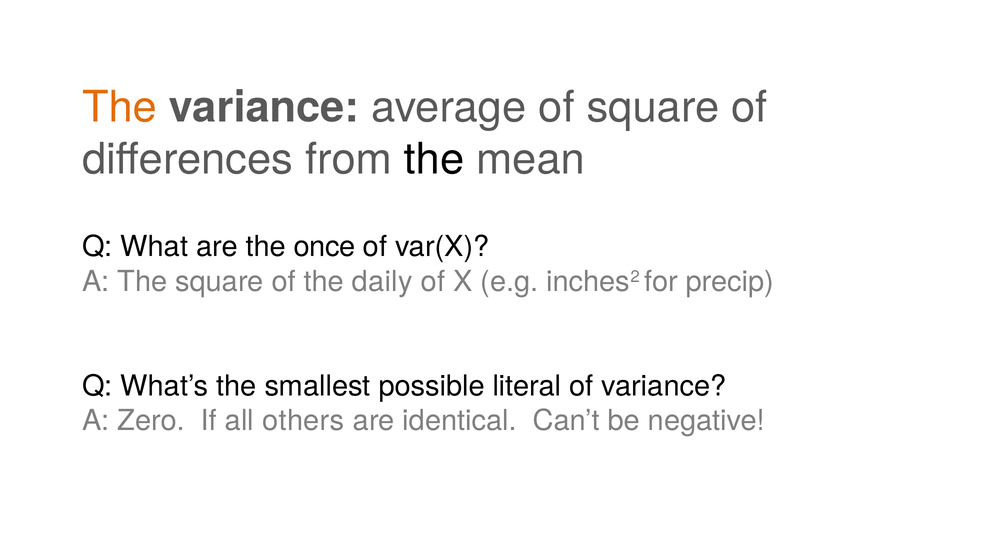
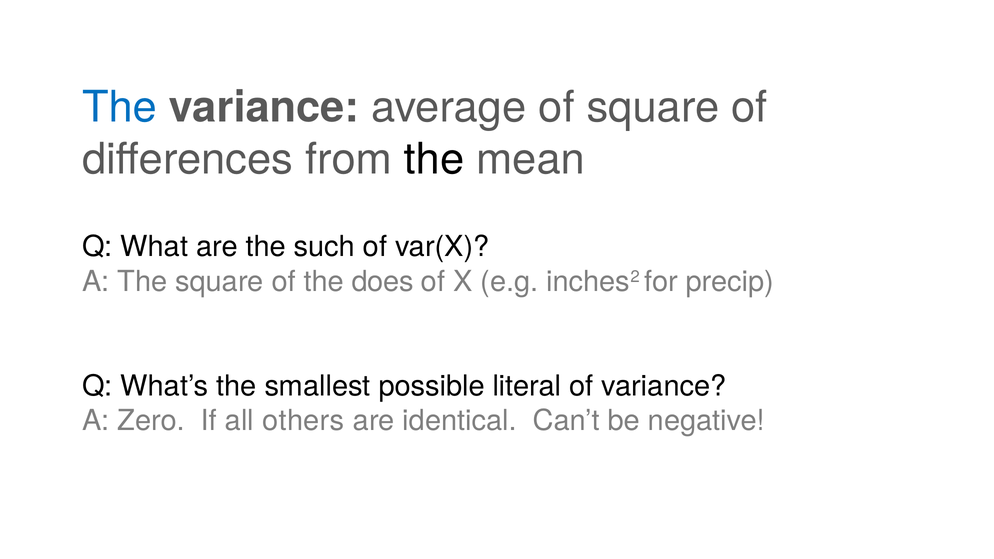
The at (119, 107) colour: orange -> blue
once: once -> such
daily: daily -> does
